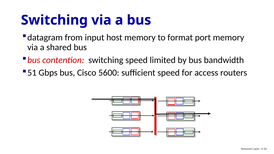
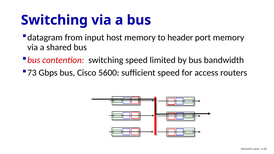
format: format -> header
51: 51 -> 73
